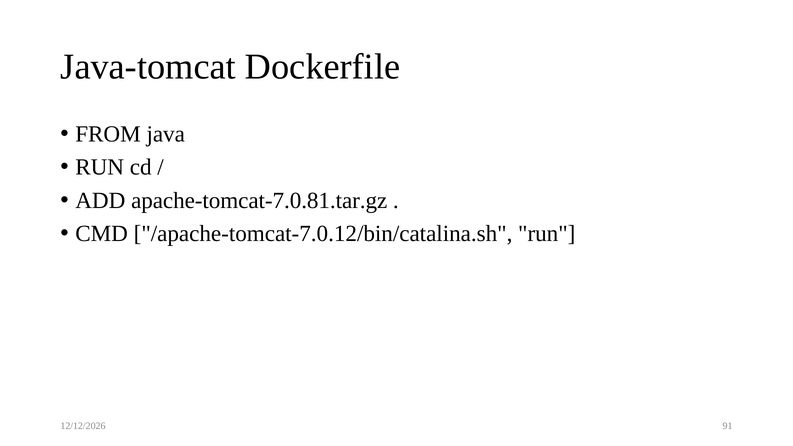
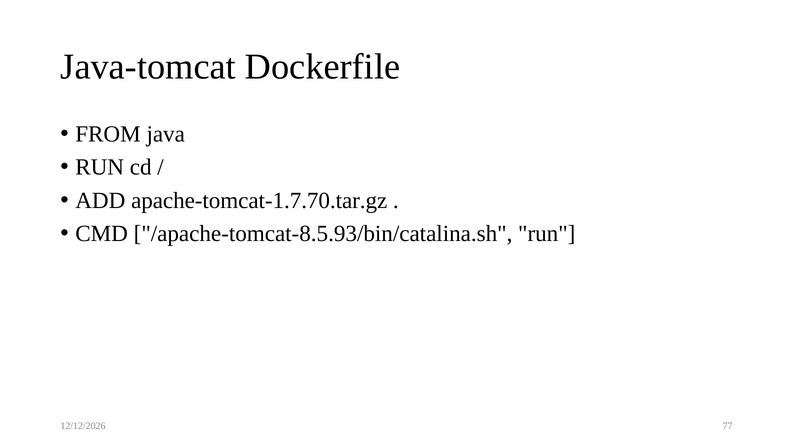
apache-tomcat-7.0.81.tar.gz: apache-tomcat-7.0.81.tar.gz -> apache-tomcat-1.7.70.tar.gz
/apache-tomcat-7.0.12/bin/catalina.sh: /apache-tomcat-7.0.12/bin/catalina.sh -> /apache-tomcat-8.5.93/bin/catalina.sh
91: 91 -> 77
